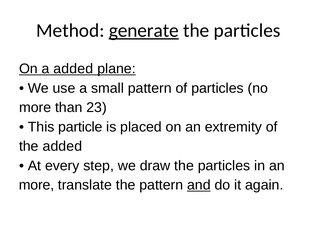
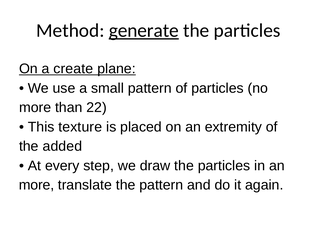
a added: added -> create
23: 23 -> 22
particle: particle -> texture
and underline: present -> none
